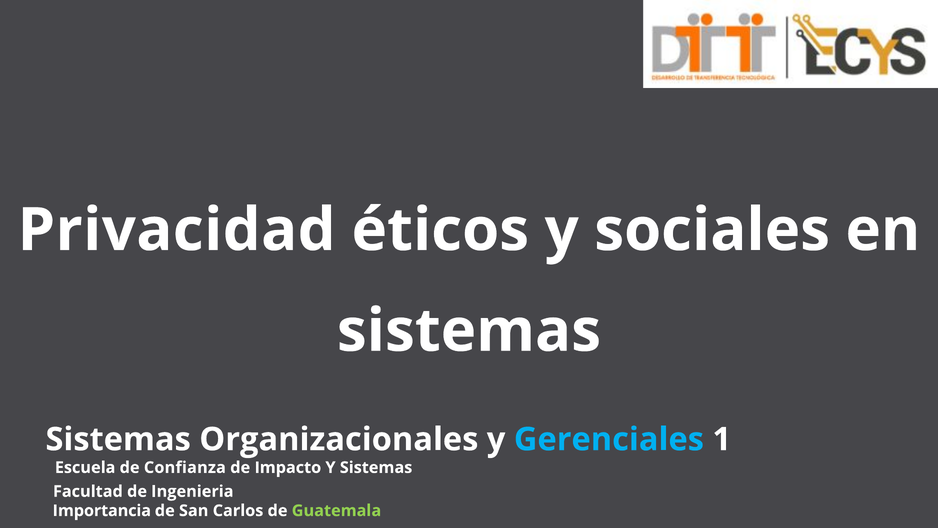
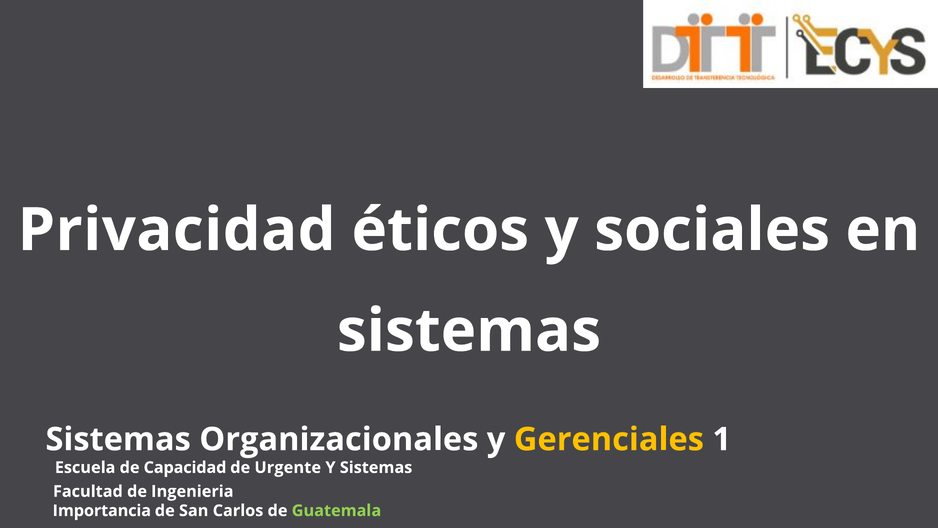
Gerenciales colour: light blue -> yellow
Confianza: Confianza -> Capacidad
Impacto: Impacto -> Urgente
